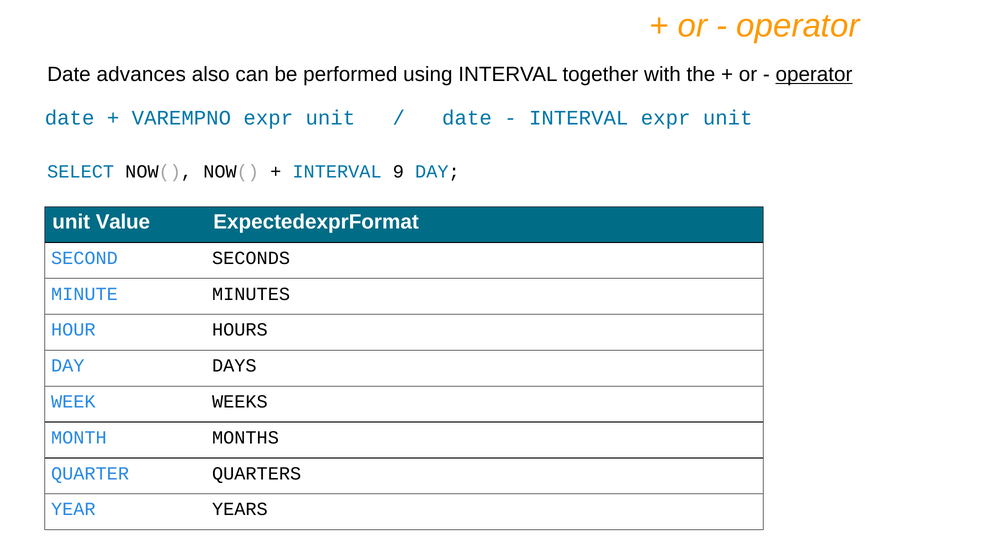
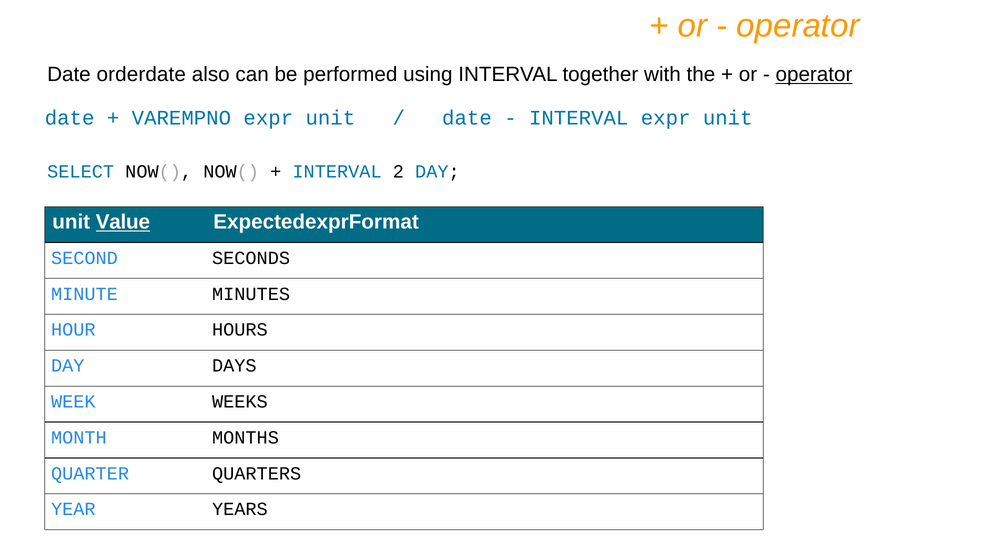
advances: advances -> orderdate
9: 9 -> 2
Value underline: none -> present
